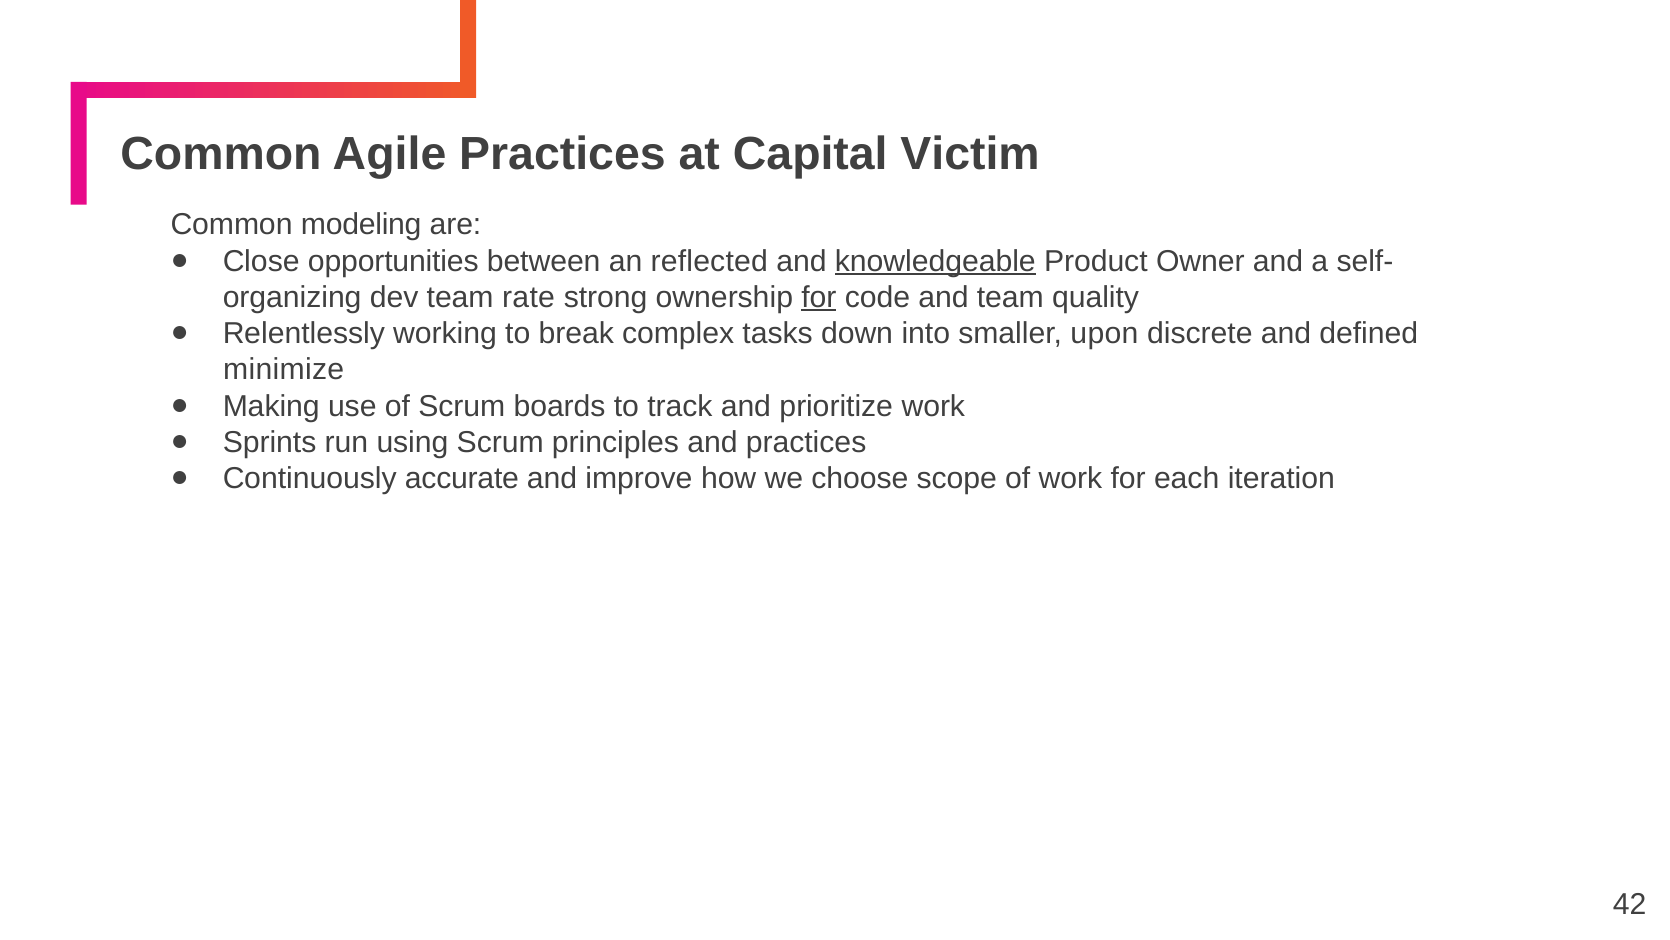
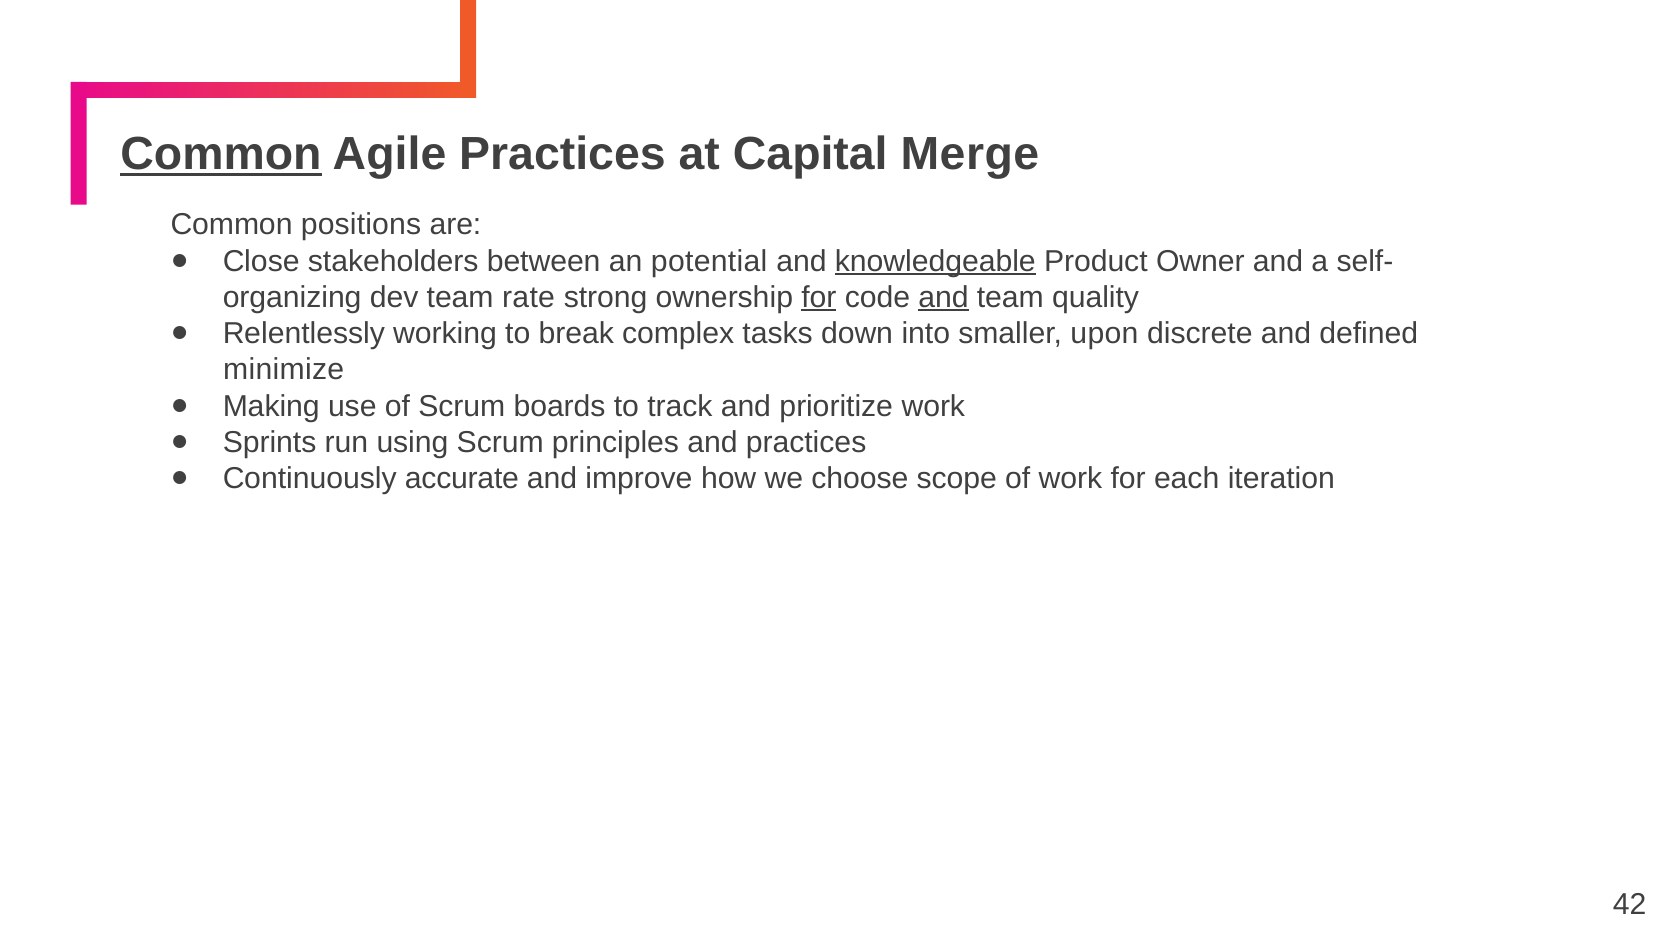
Common at (221, 154) underline: none -> present
Victim: Victim -> Merge
modeling: modeling -> positions
opportunities: opportunities -> stakeholders
reflected: reflected -> potential
and at (943, 297) underline: none -> present
